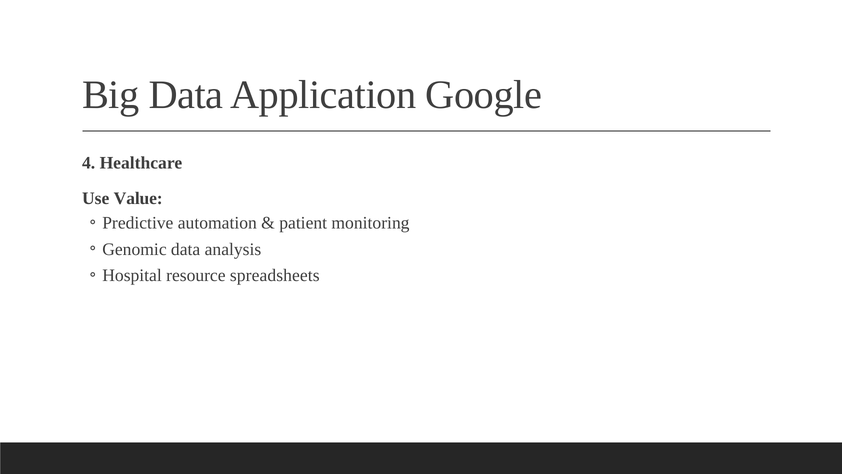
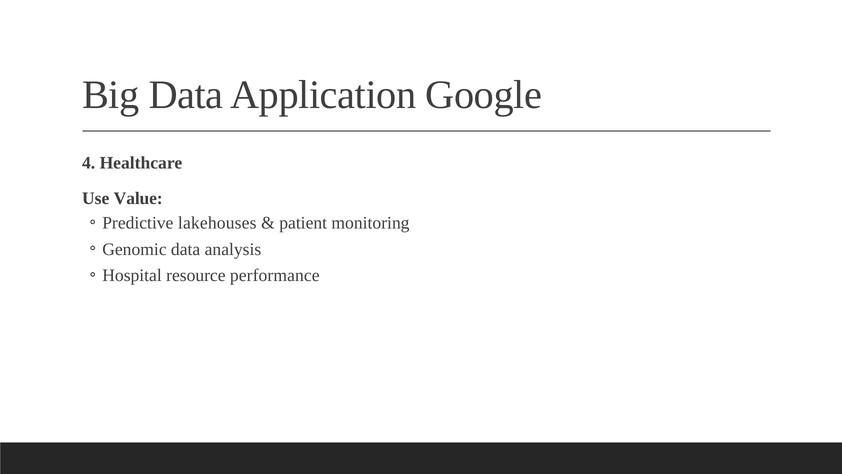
automation: automation -> lakehouses
spreadsheets: spreadsheets -> performance
